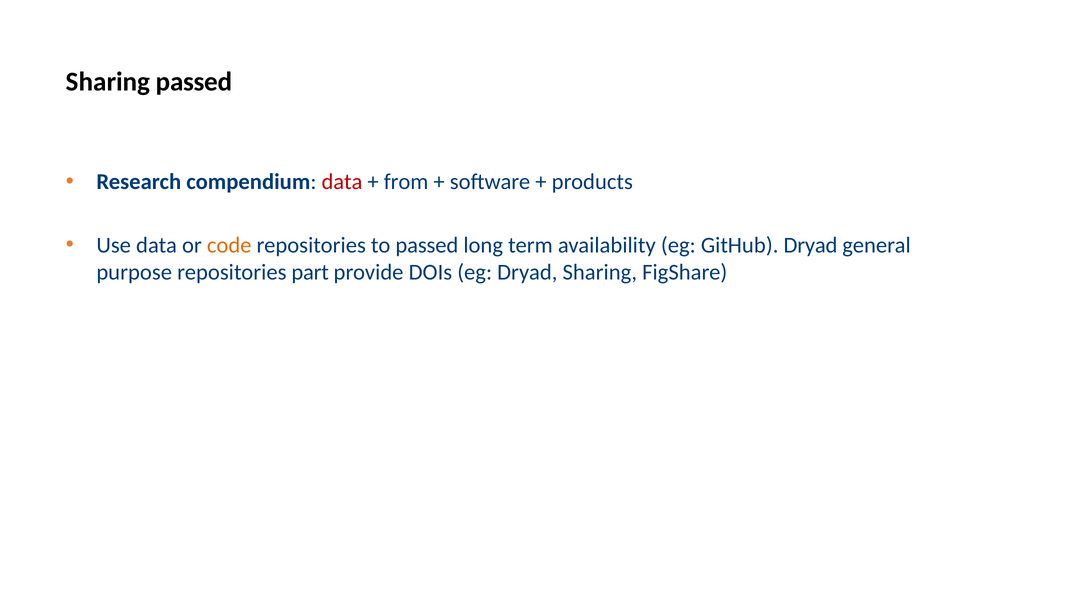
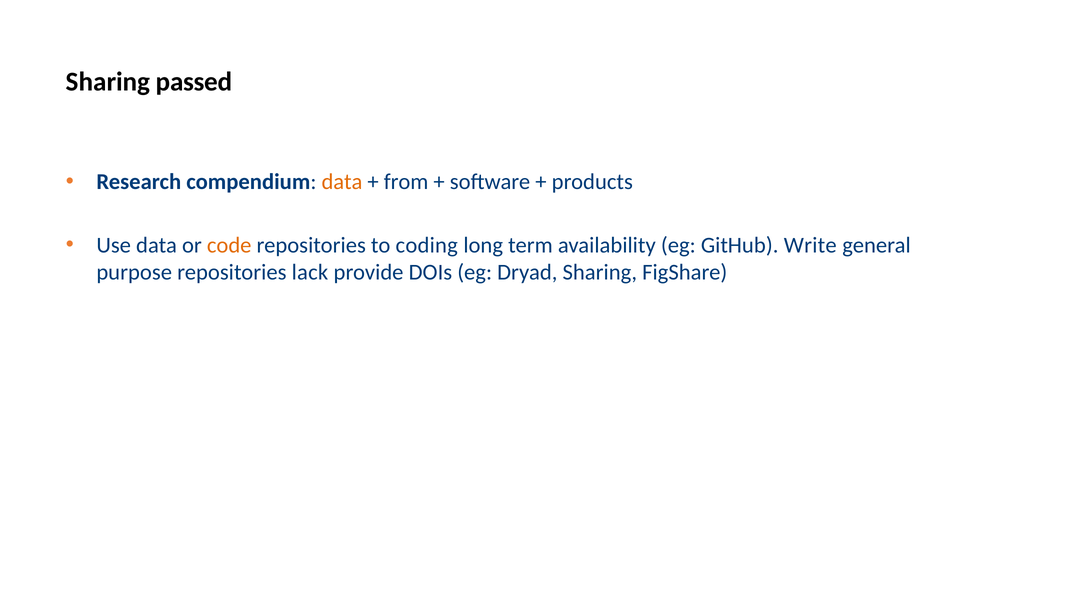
data at (342, 182) colour: red -> orange
to passed: passed -> coding
GitHub Dryad: Dryad -> Write
part: part -> lack
